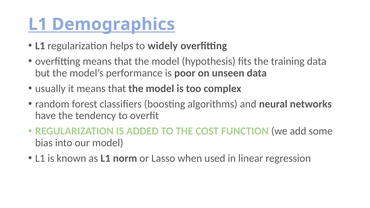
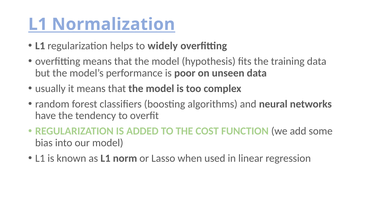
Demographics: Demographics -> Normalization
